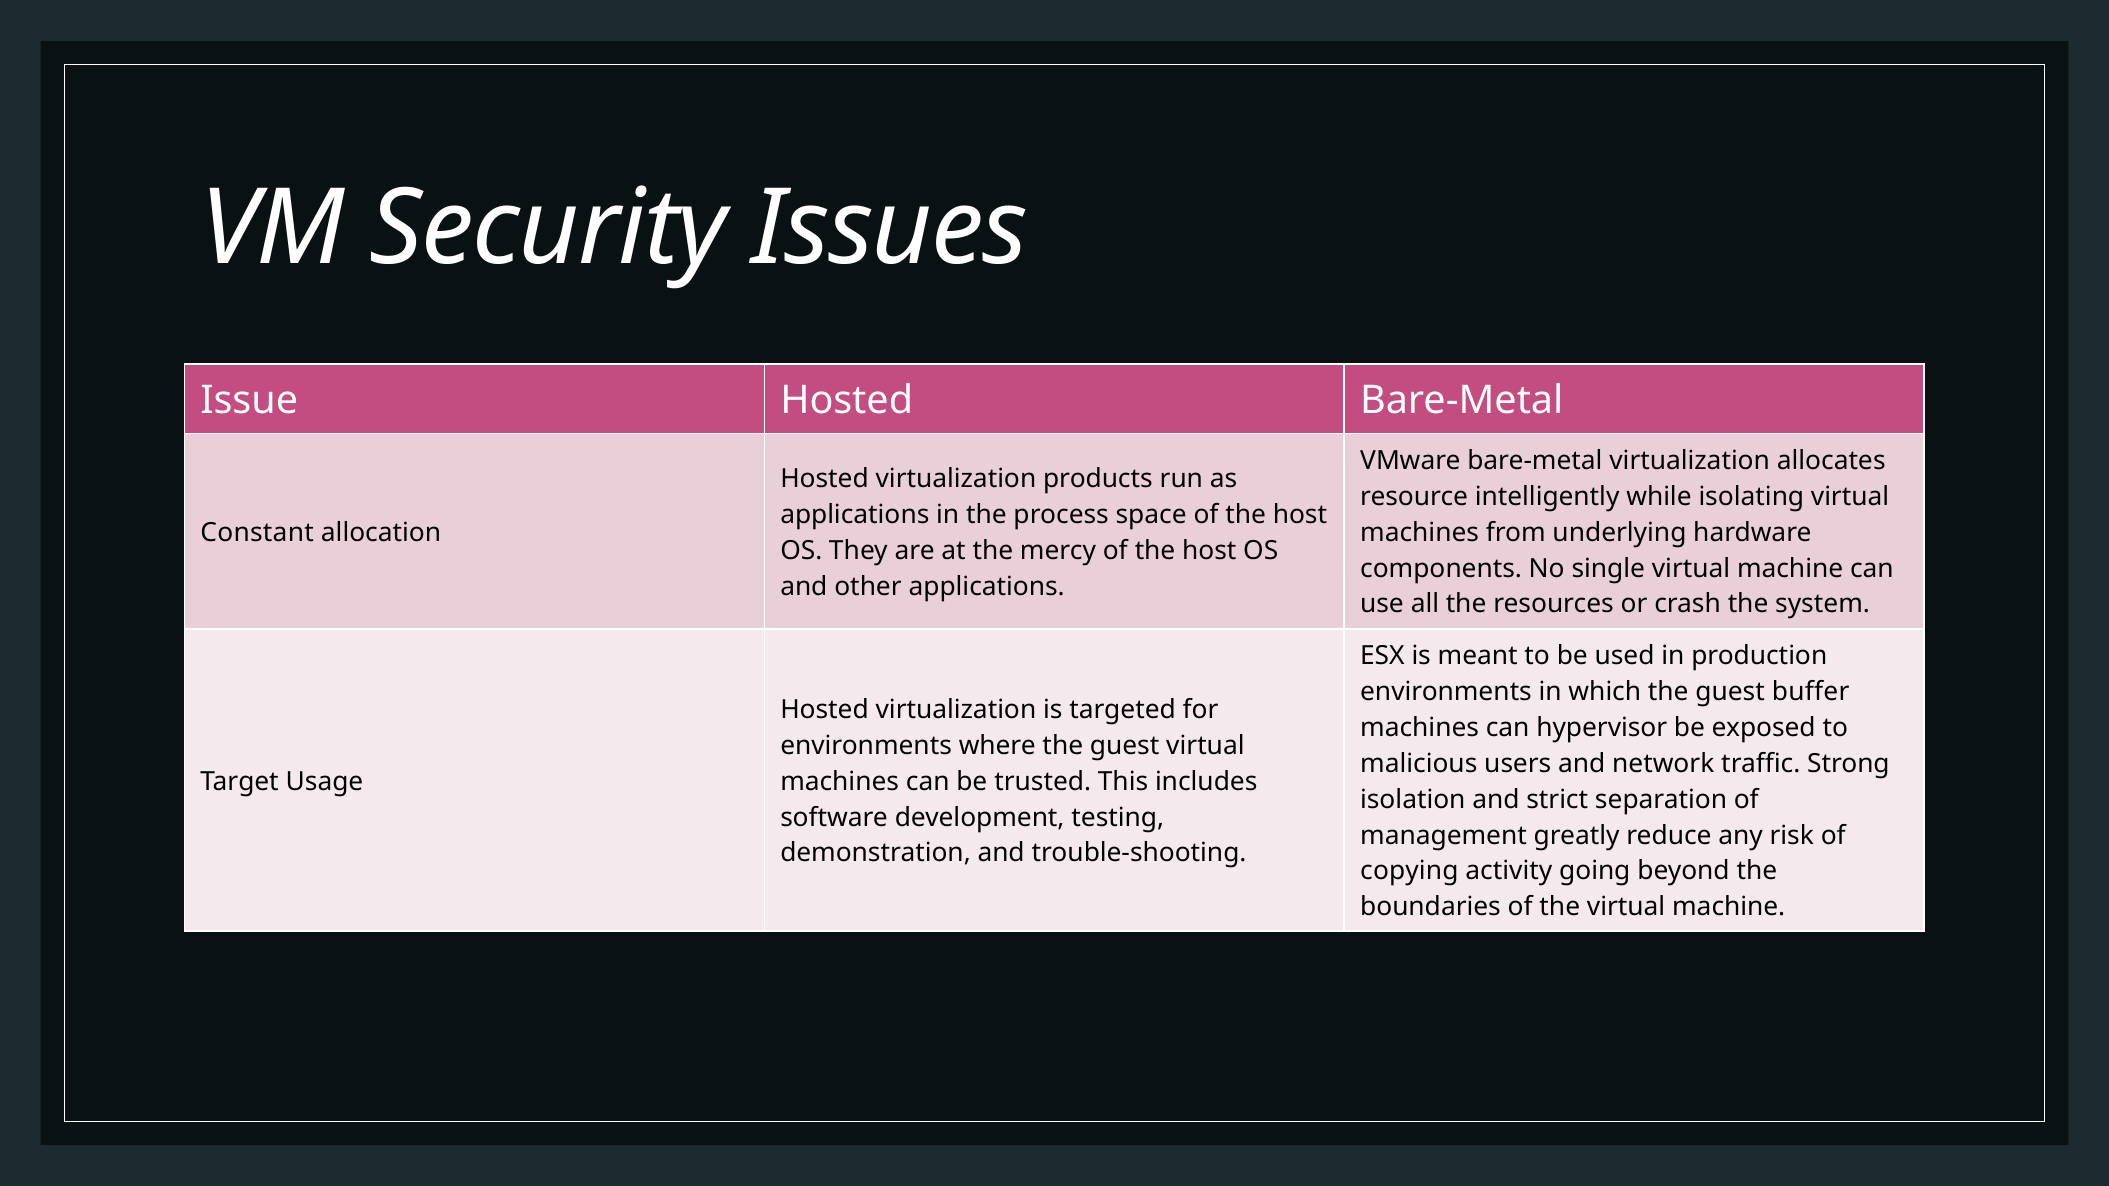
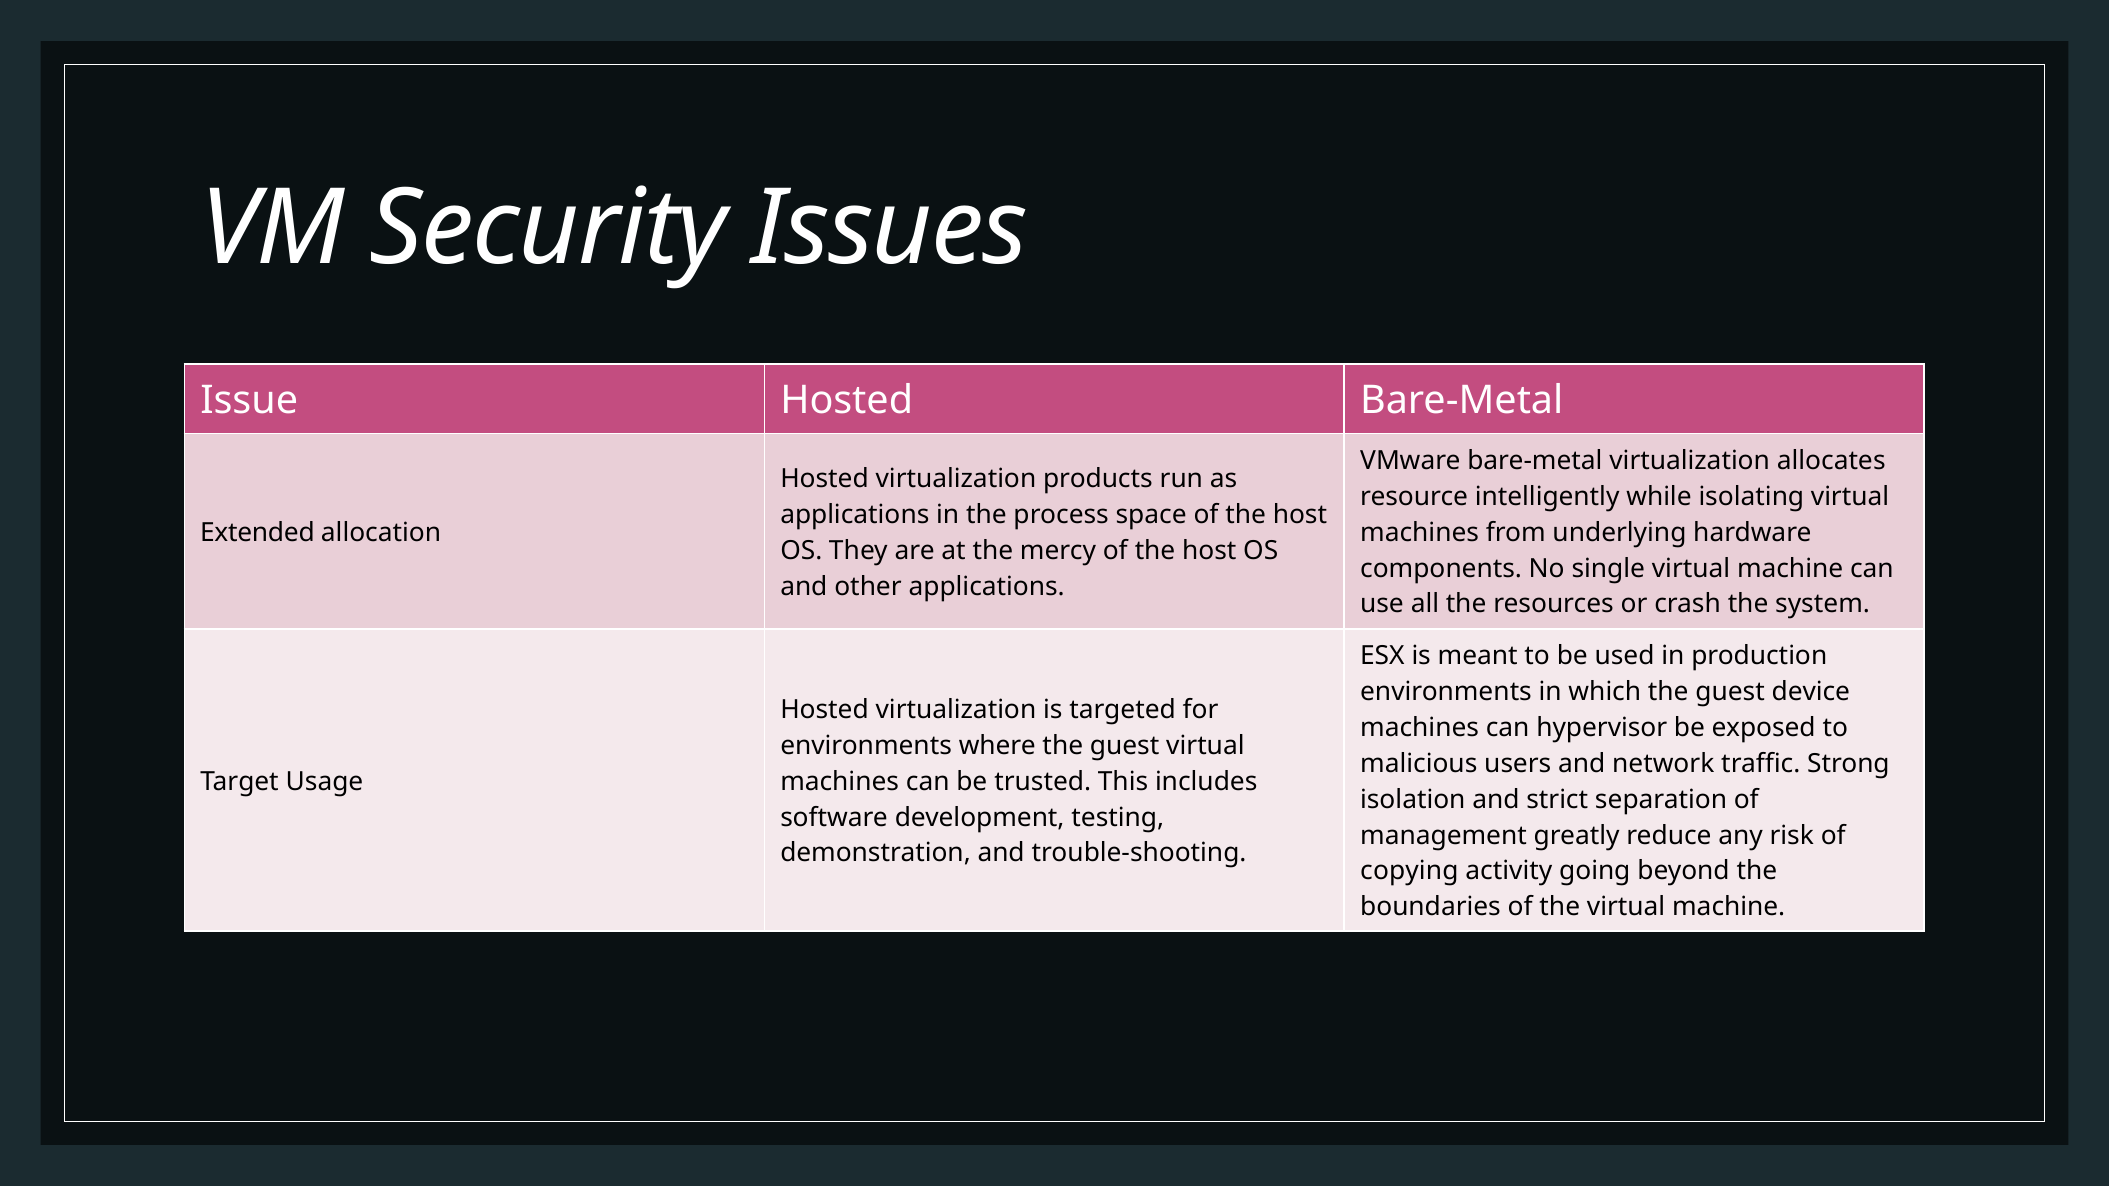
Constant: Constant -> Extended
buffer: buffer -> device
